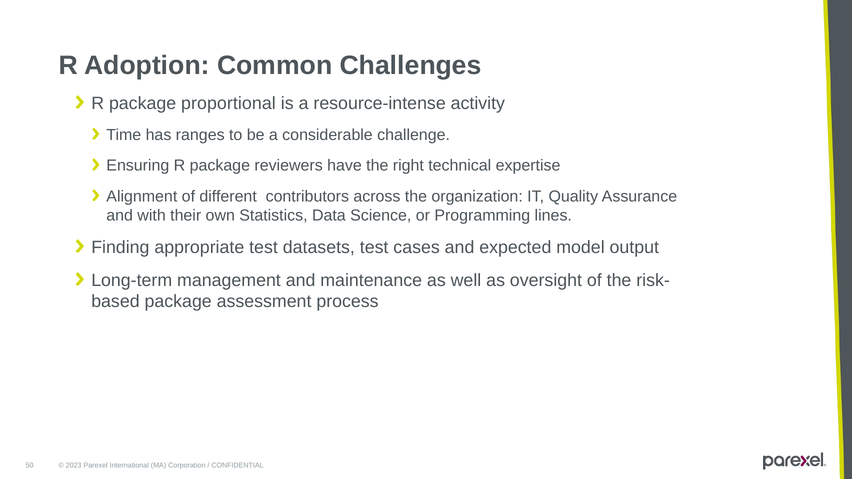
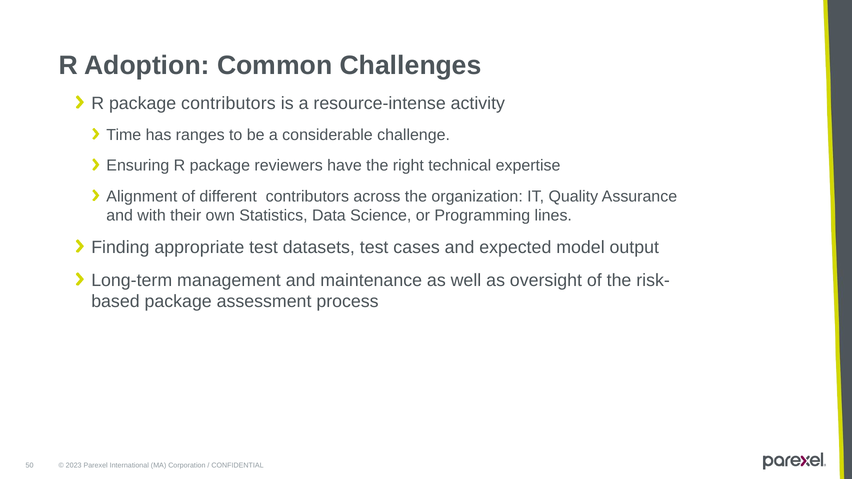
package proportional: proportional -> contributors
